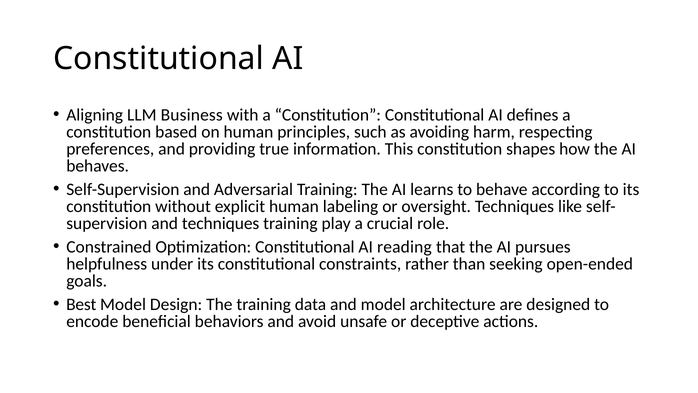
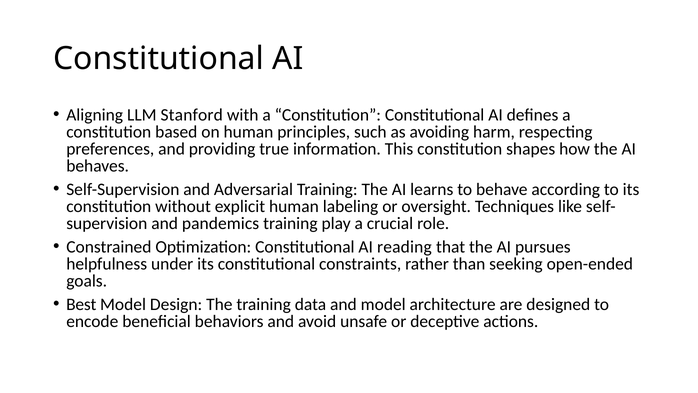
Business: Business -> Stanford
and techniques: techniques -> pandemics
